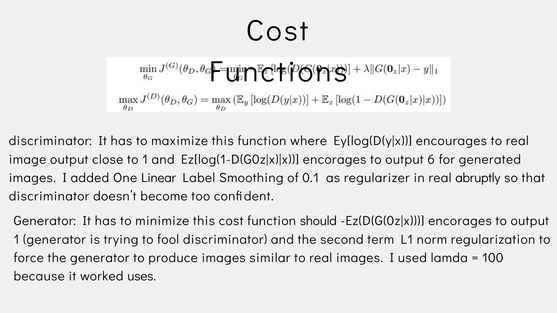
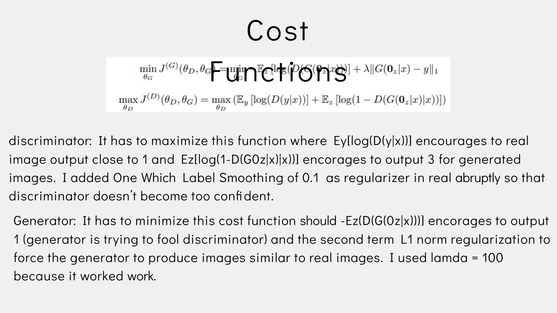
6: 6 -> 3
Linear: Linear -> Which
uses: uses -> work
